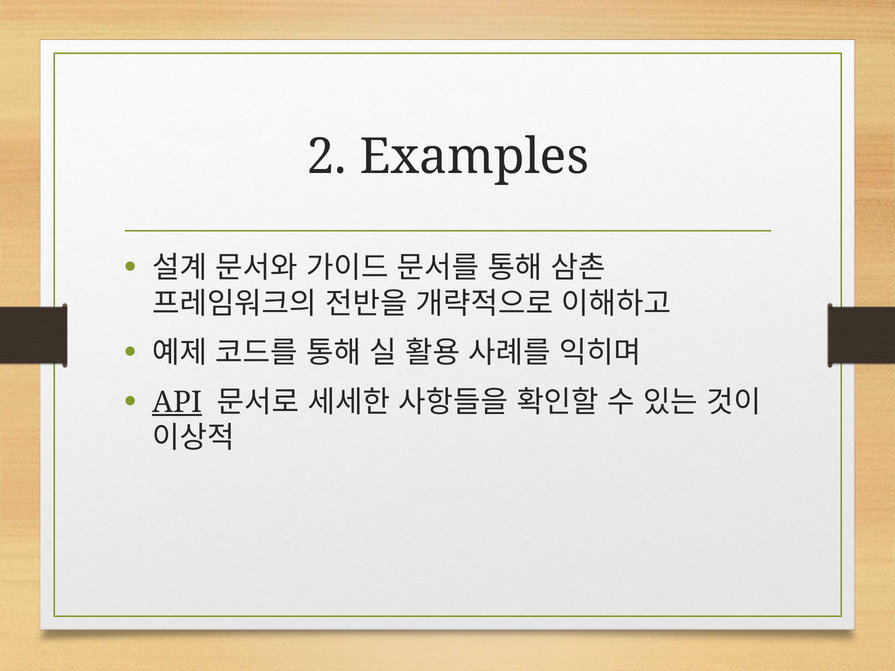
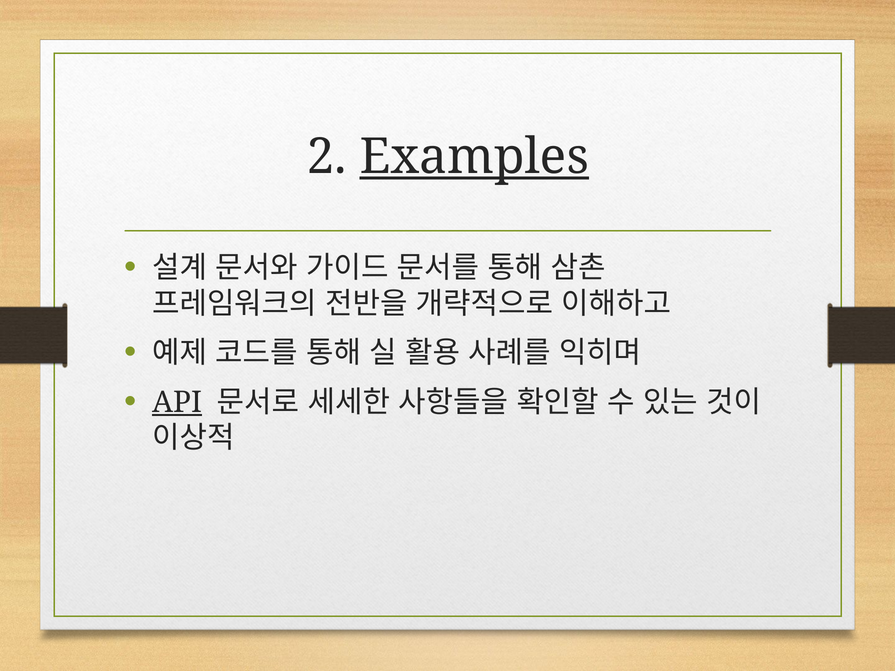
Examples underline: none -> present
